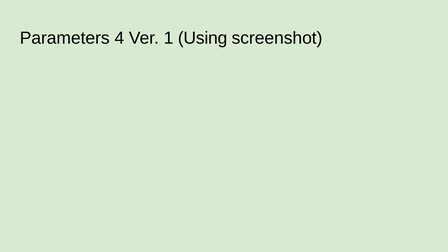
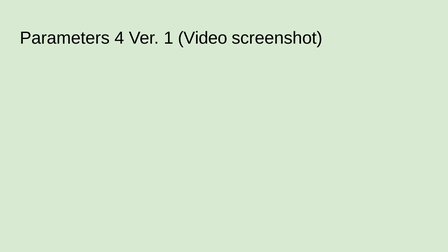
Using: Using -> Video
